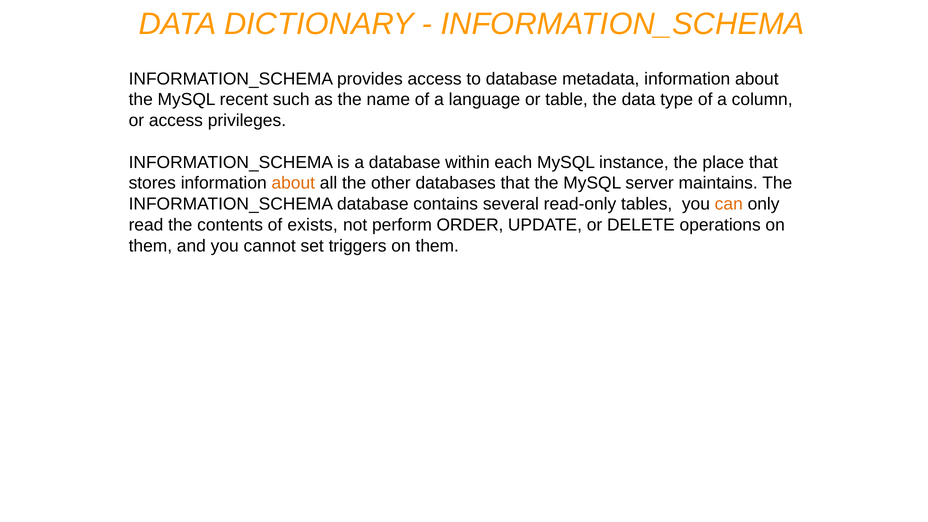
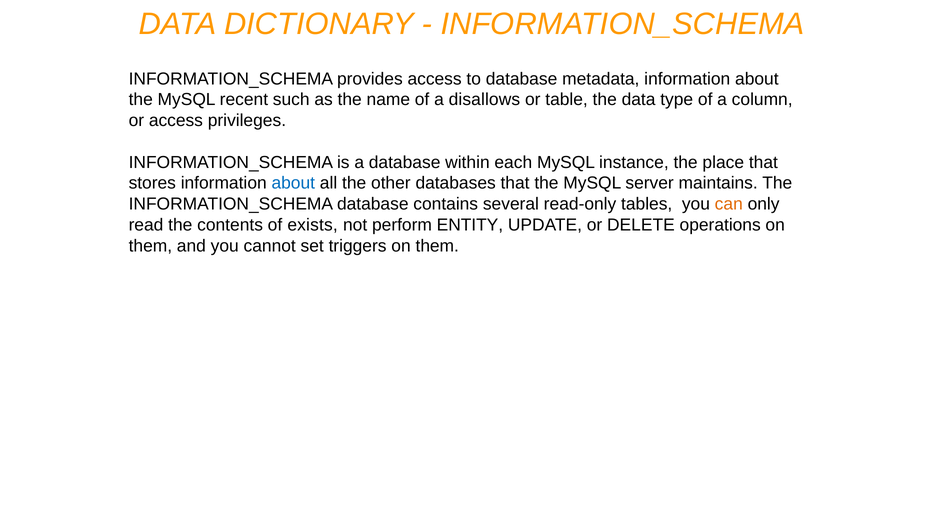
language: language -> disallows
about at (293, 183) colour: orange -> blue
ORDER: ORDER -> ENTITY
